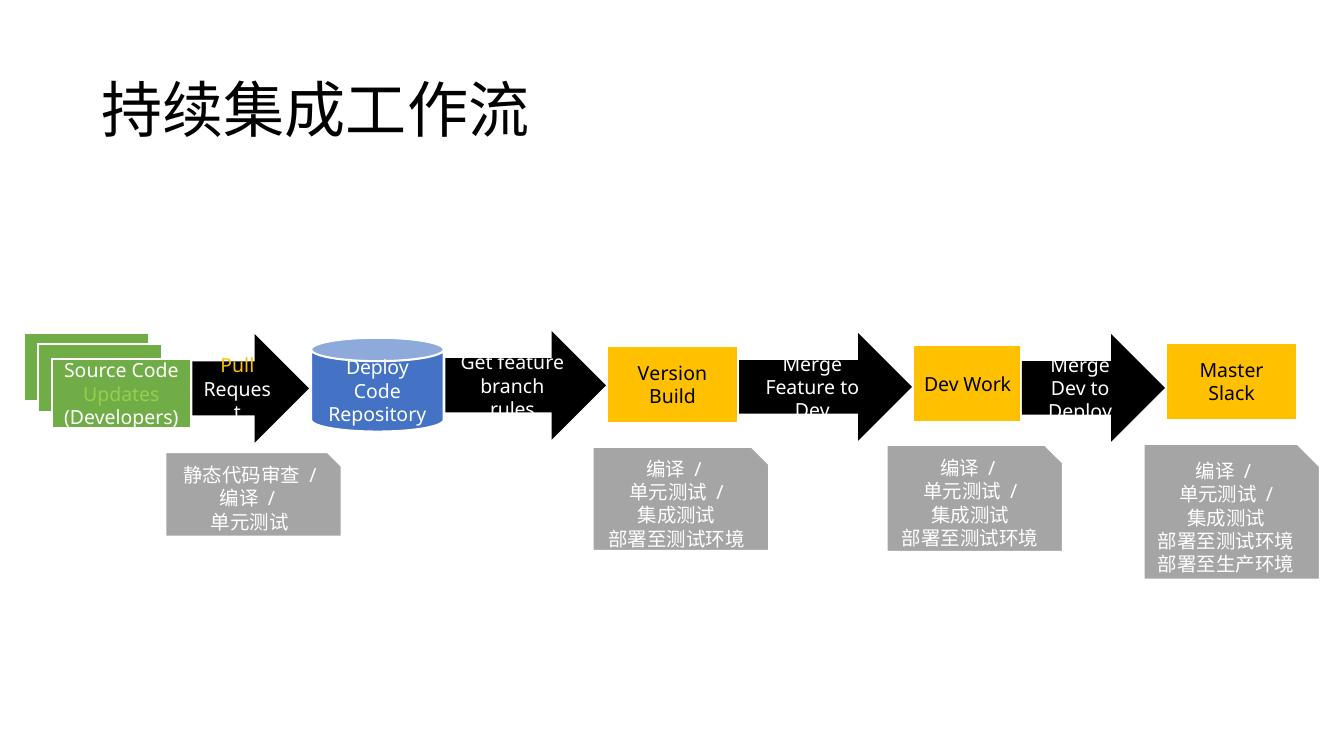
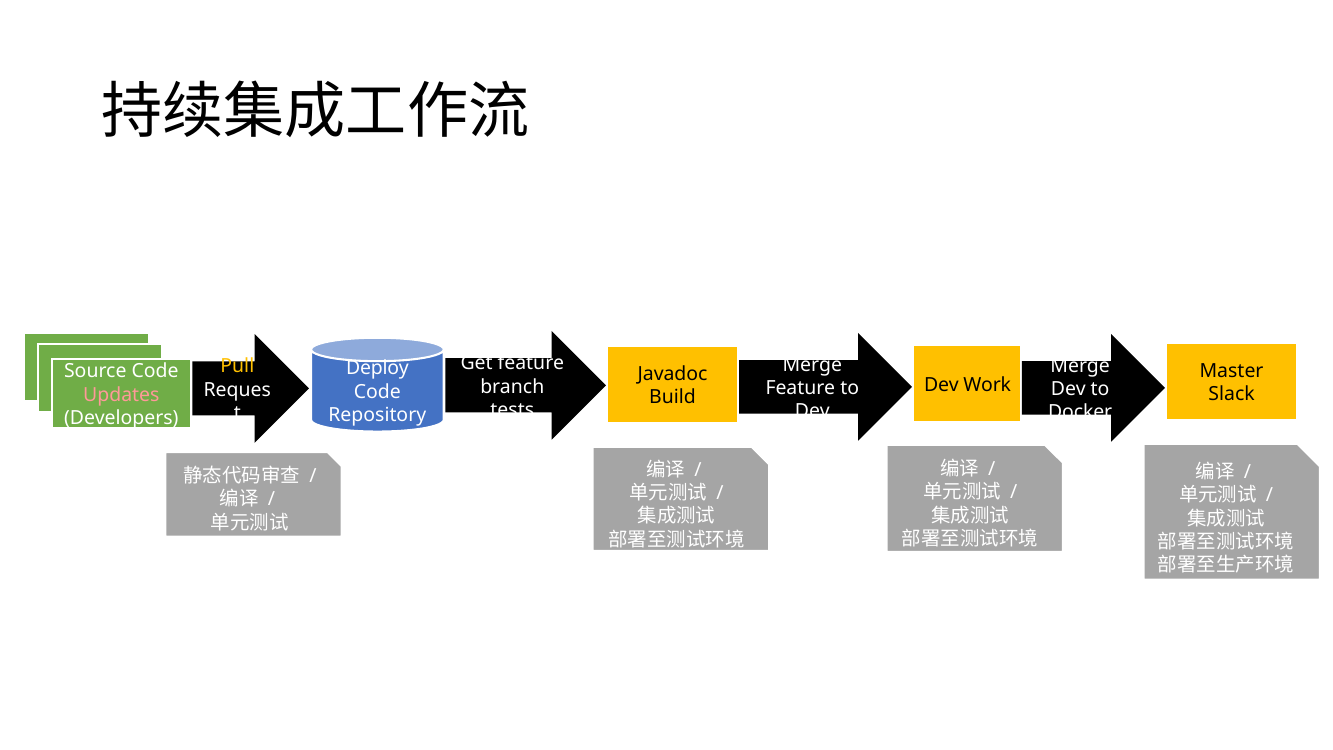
Version: Version -> Javadoc
Updates colour: light green -> pink
rules: rules -> tests
Deploy at (1080, 412): Deploy -> Docker
